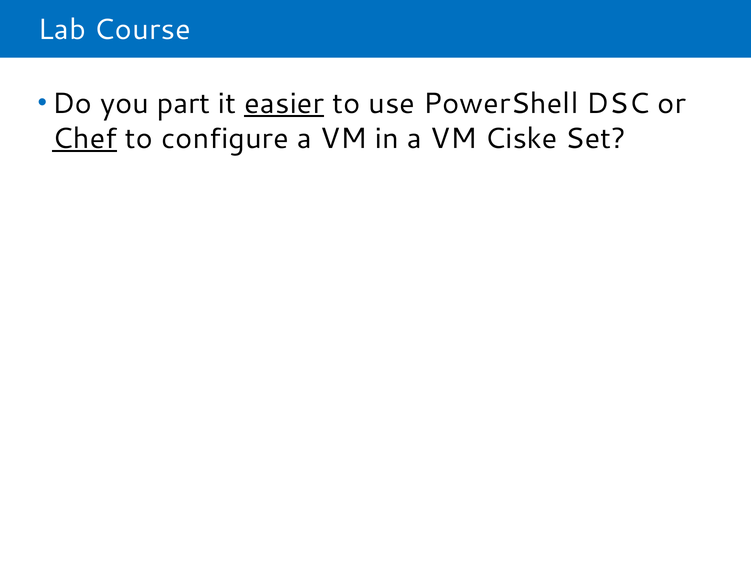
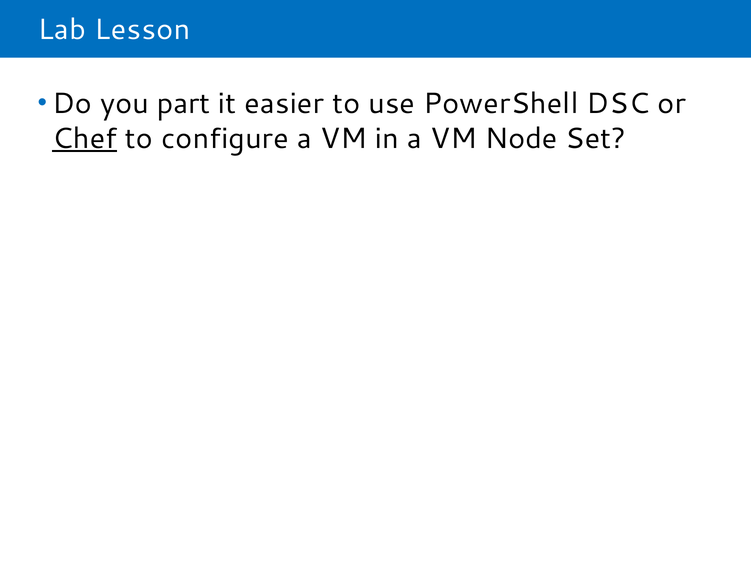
Course: Course -> Lesson
easier underline: present -> none
Ciske: Ciske -> Node
